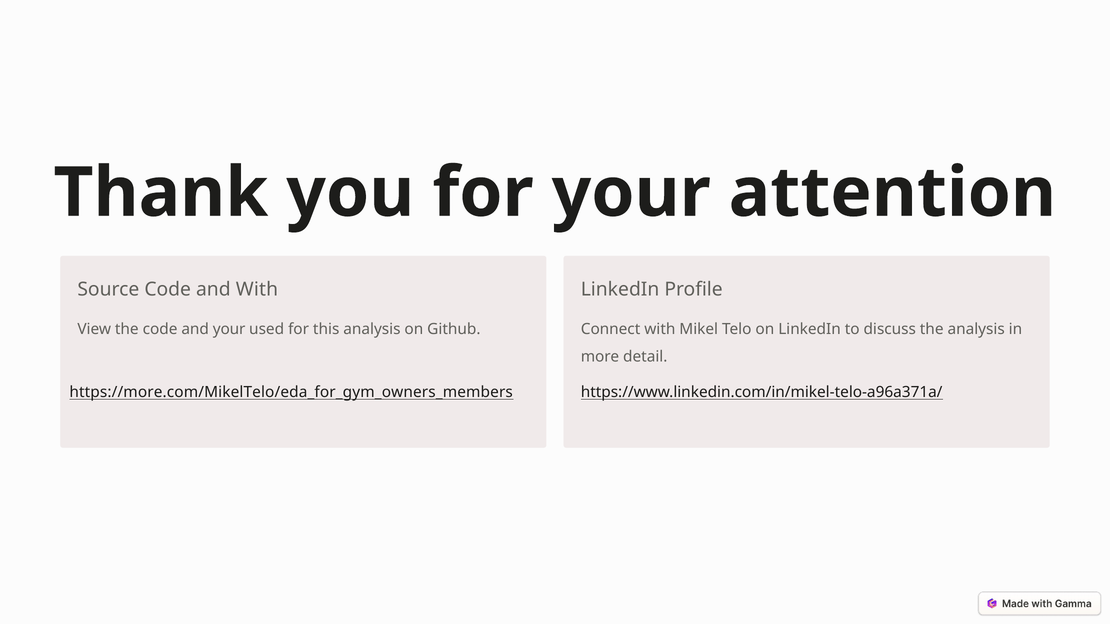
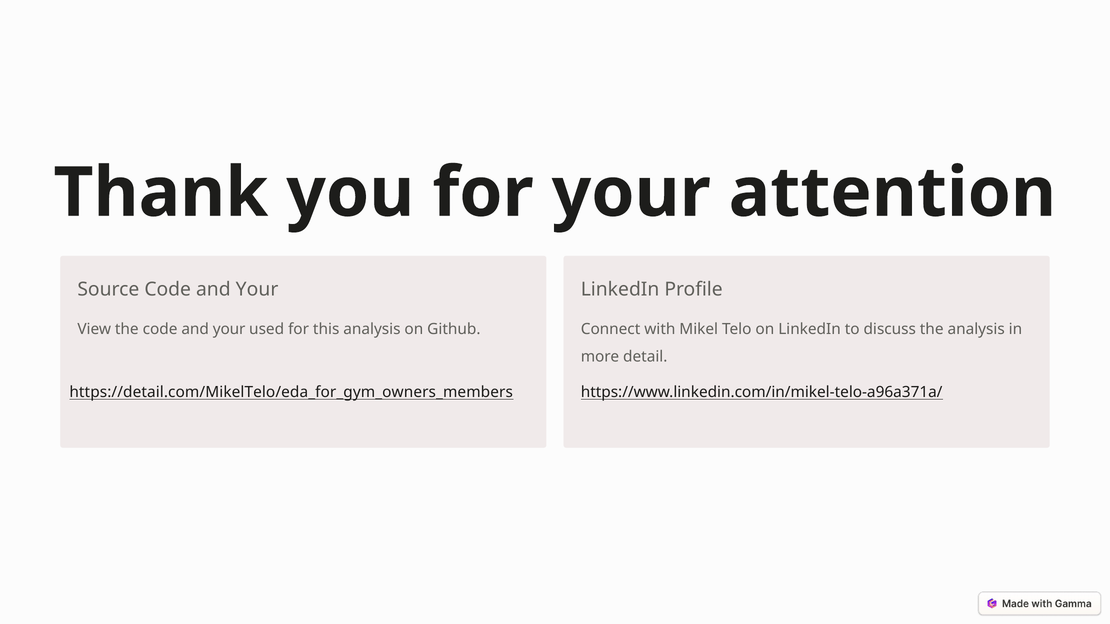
Source Code and With: With -> Your
https://more.com/MikelTelo/eda_for_gym_owners_members: https://more.com/MikelTelo/eda_for_gym_owners_members -> https://detail.com/MikelTelo/eda_for_gym_owners_members
